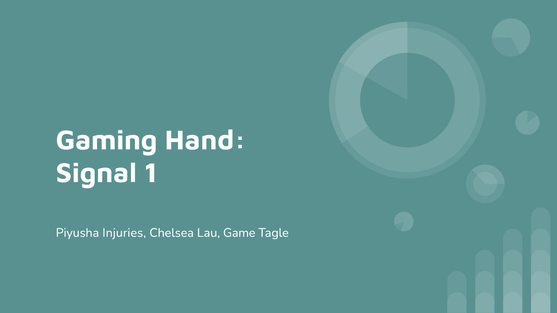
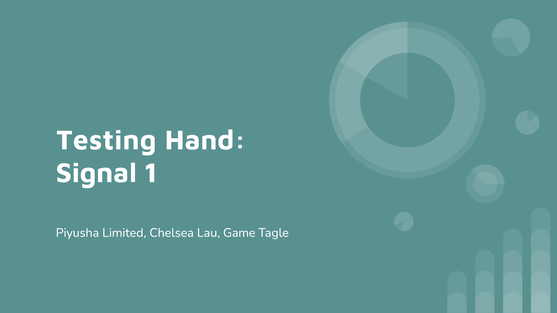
Gaming: Gaming -> Testing
Injuries: Injuries -> Limited
